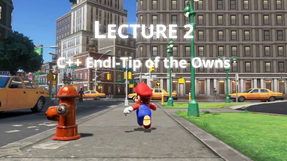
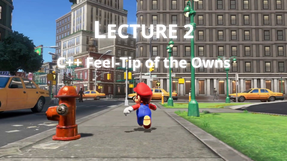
Endl-Tip: Endl-Tip -> Feel-Tip
